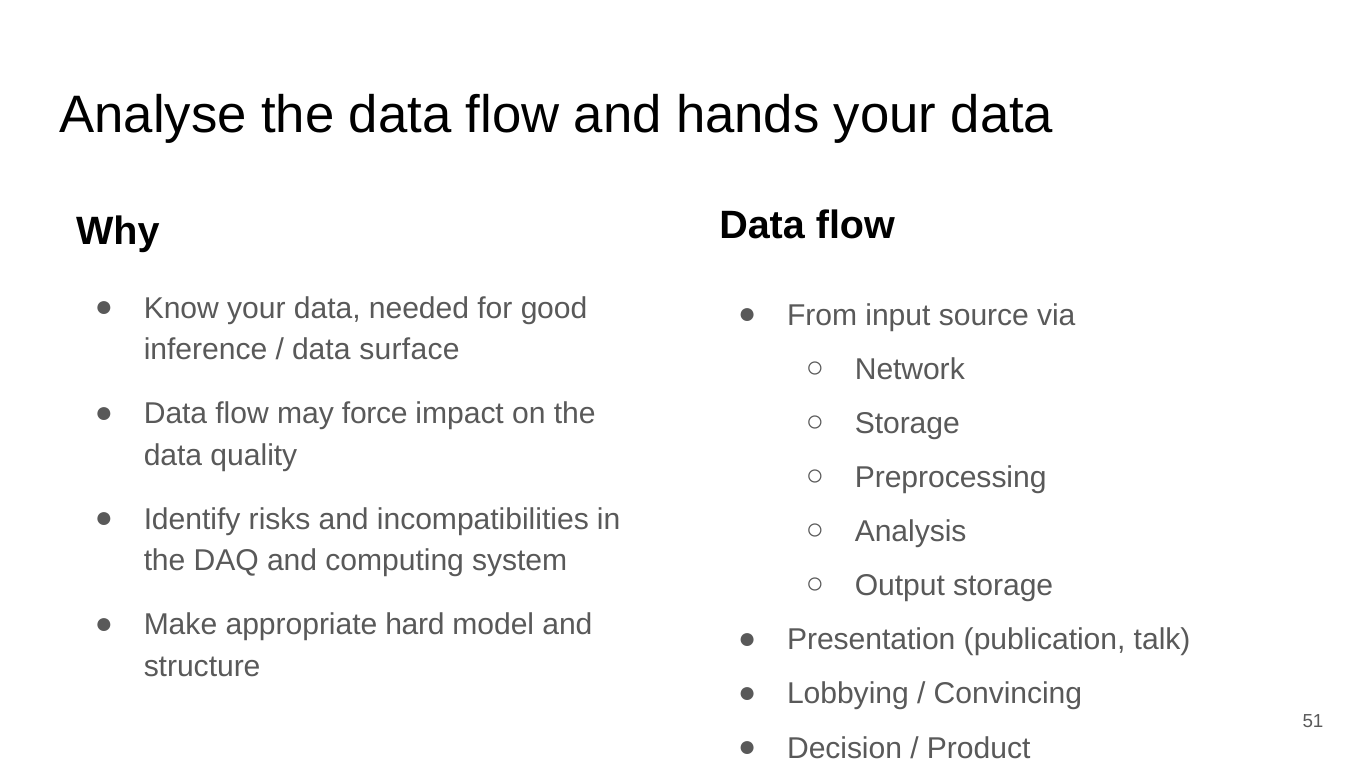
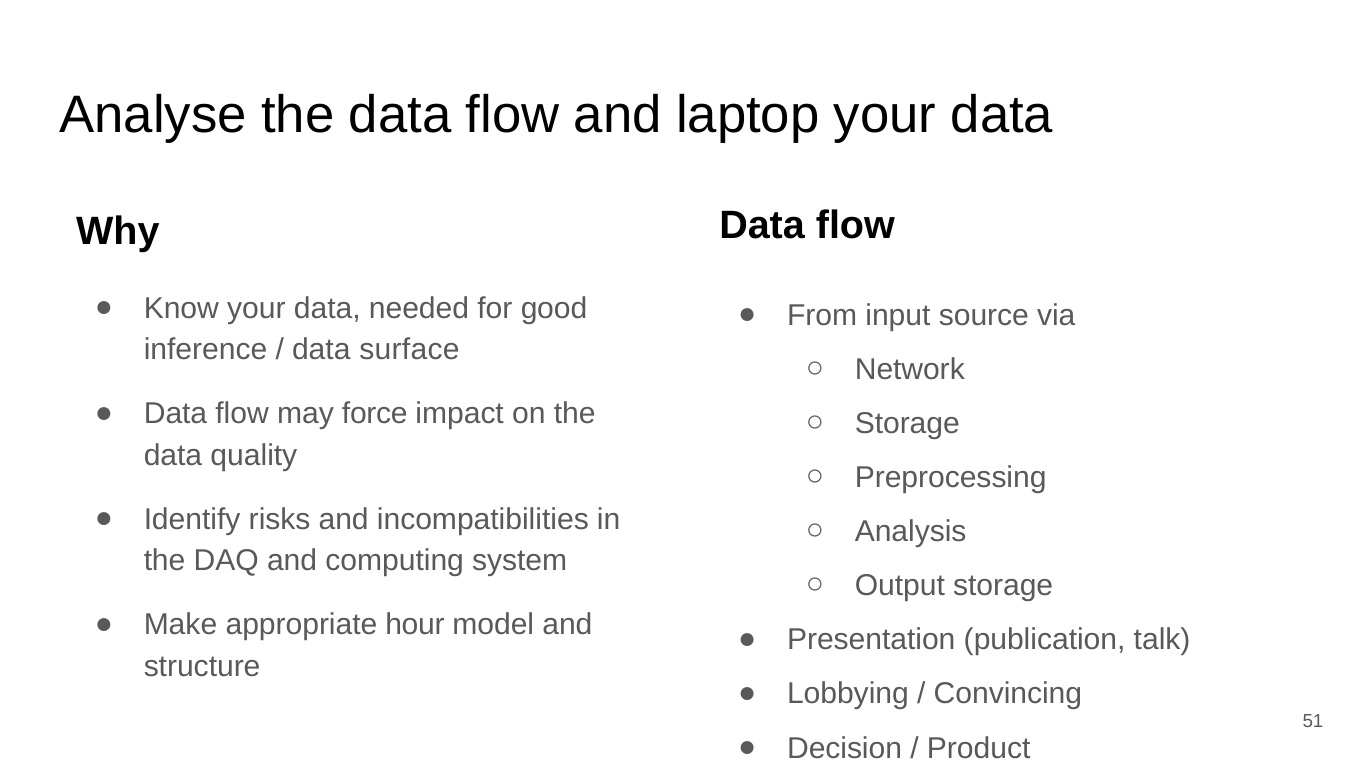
hands: hands -> laptop
hard: hard -> hour
